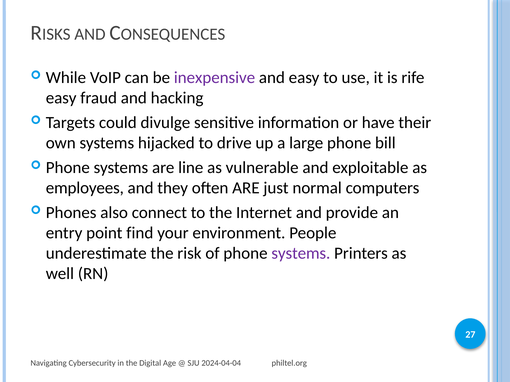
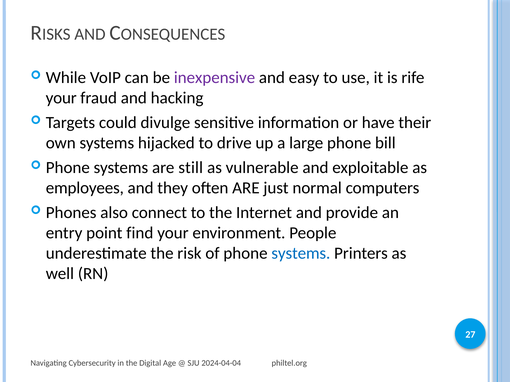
easy at (61, 98): easy -> your
line: line -> still
systems at (301, 254) colour: purple -> blue
